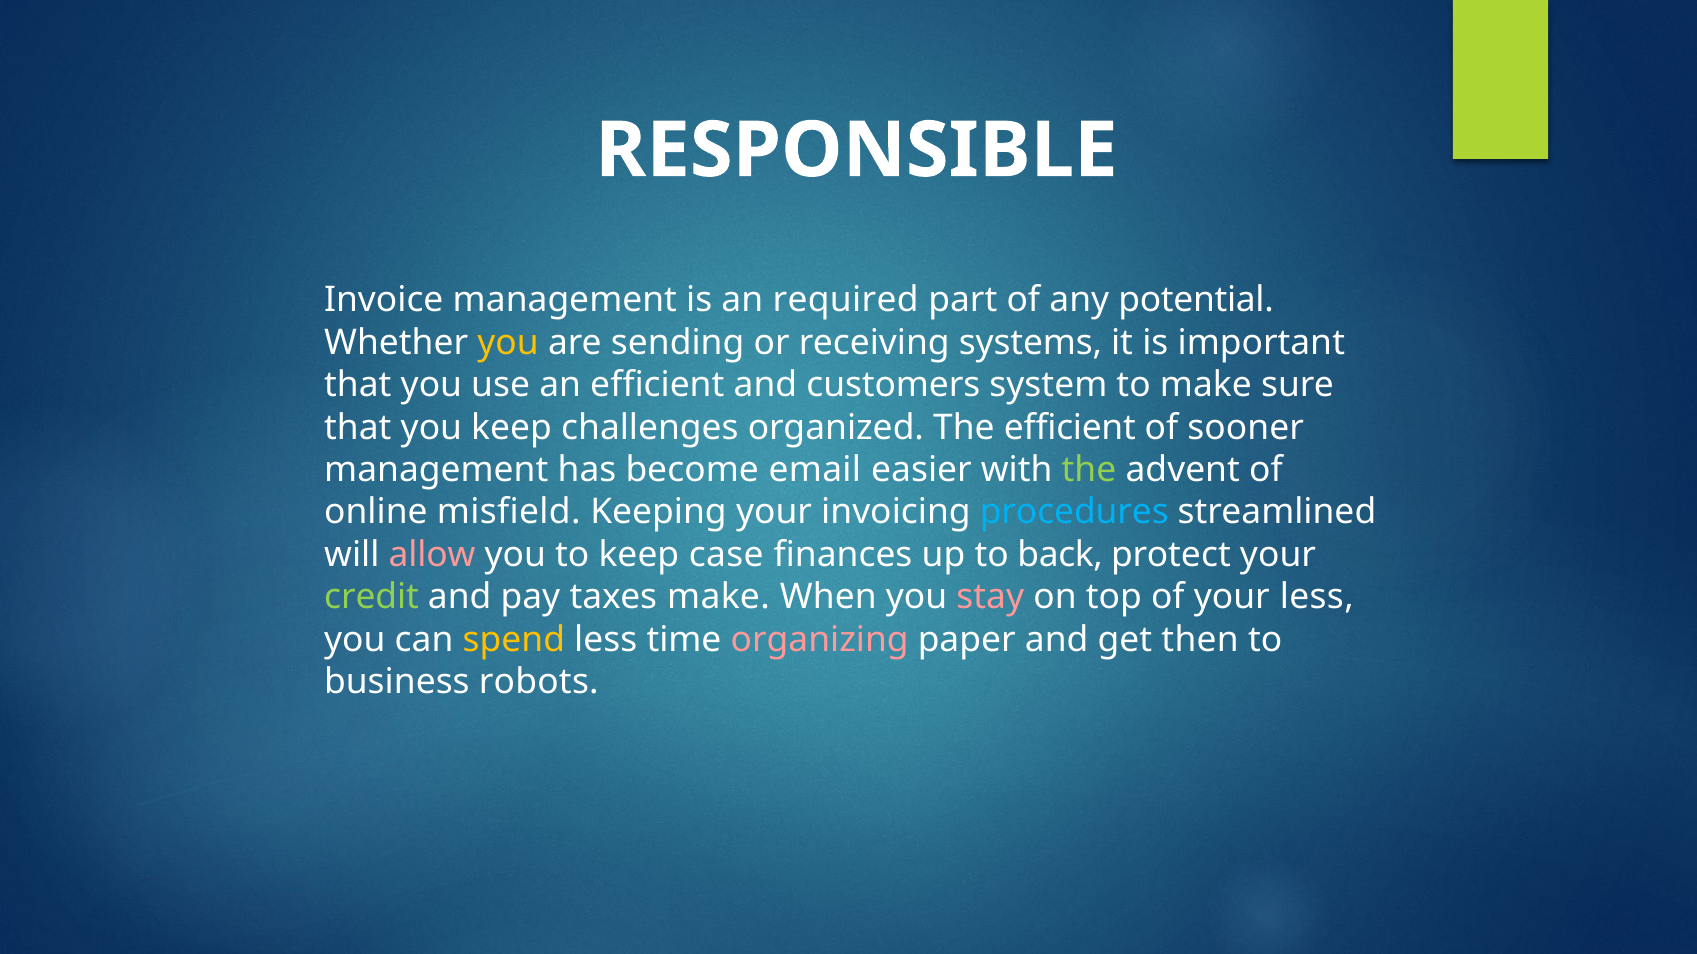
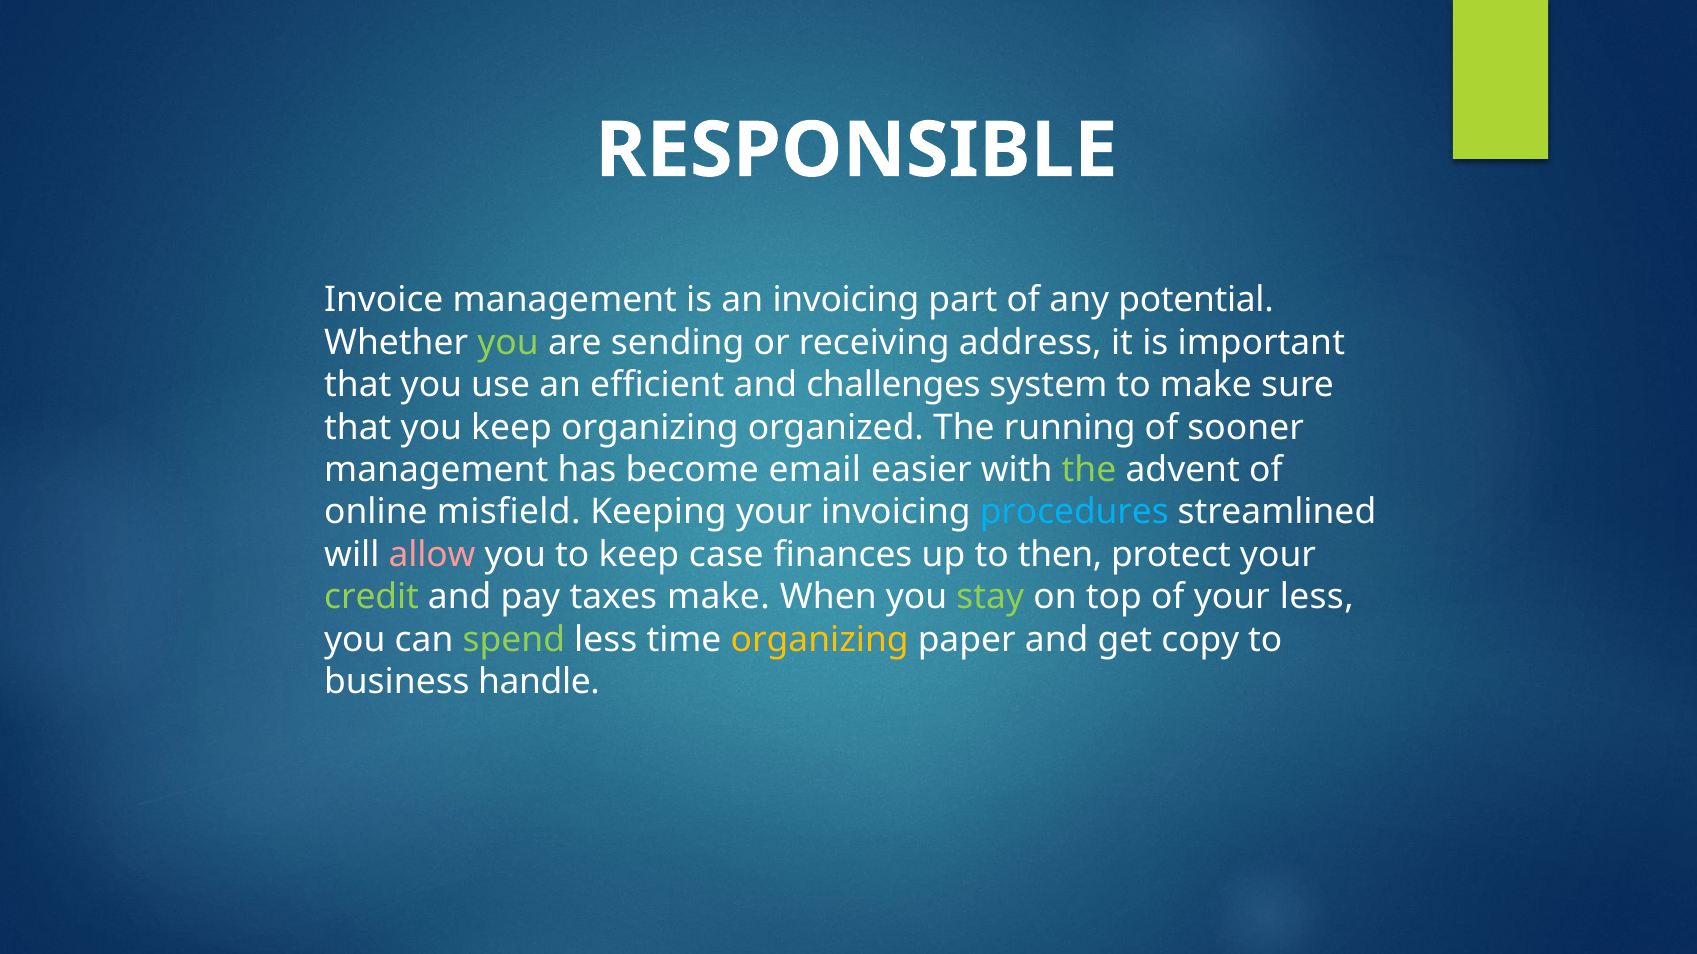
an required: required -> invoicing
you at (508, 343) colour: yellow -> light green
systems: systems -> address
customers: customers -> challenges
keep challenges: challenges -> organizing
The efficient: efficient -> running
back: back -> then
stay colour: pink -> light green
spend colour: yellow -> light green
organizing at (820, 640) colour: pink -> yellow
then: then -> copy
robots: robots -> handle
